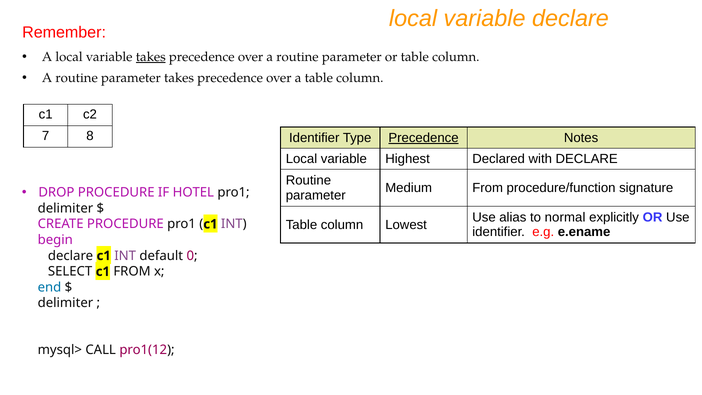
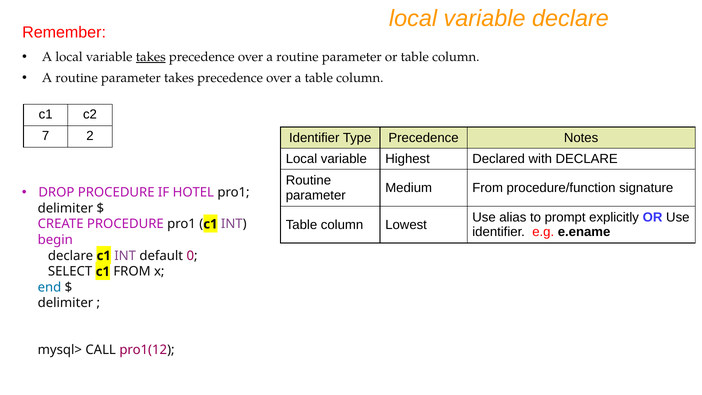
8: 8 -> 2
Precedence at (424, 138) underline: present -> none
normal: normal -> prompt
